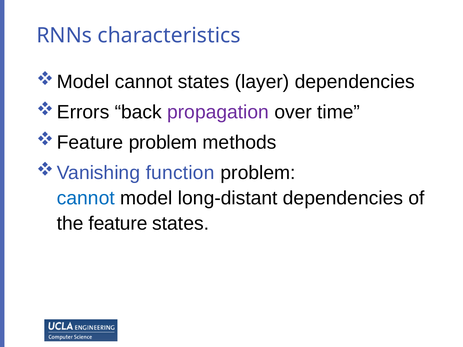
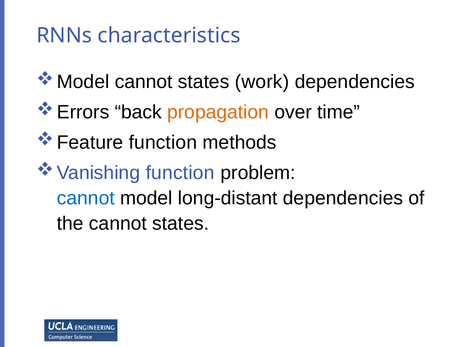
layer: layer -> work
propagation colour: purple -> orange
problem at (163, 142): problem -> function
the feature: feature -> cannot
